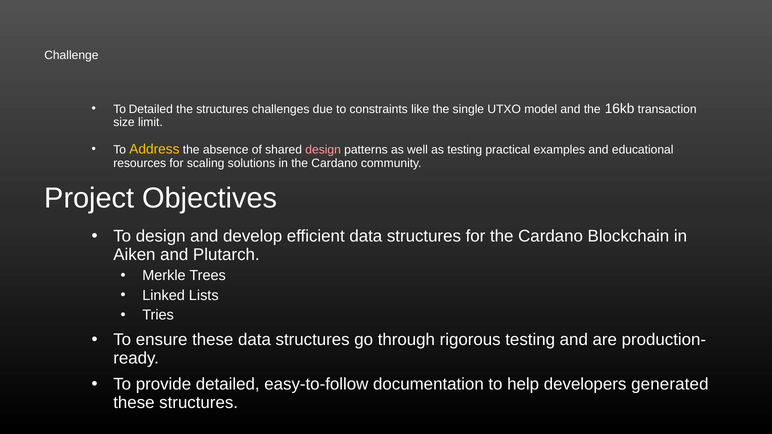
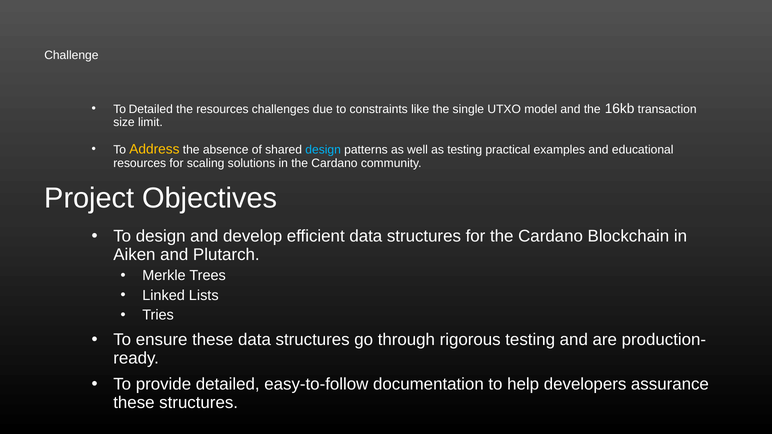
the structures: structures -> resources
design at (323, 150) colour: pink -> light blue
generated: generated -> assurance
